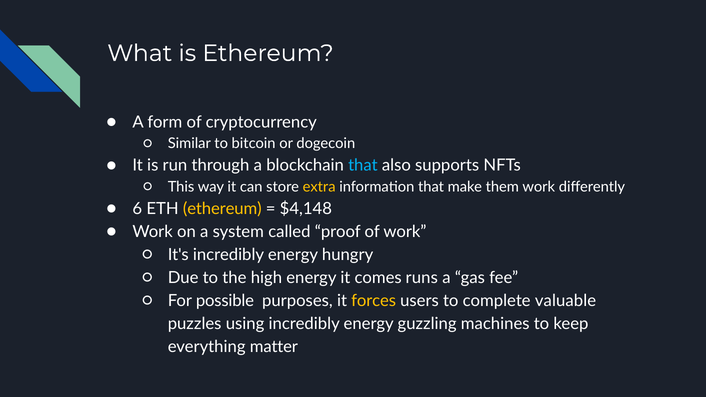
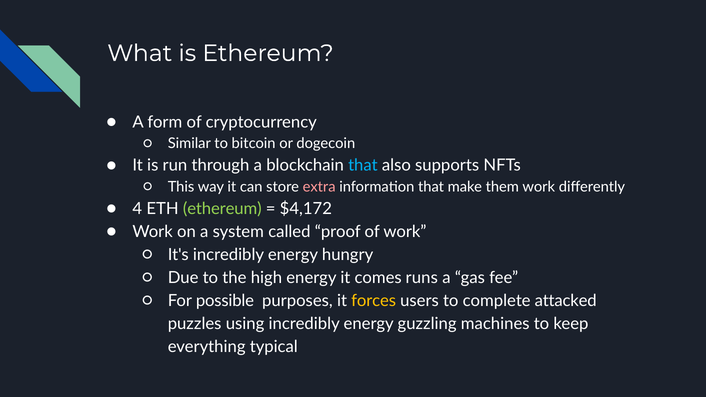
extra colour: yellow -> pink
6: 6 -> 4
ethereum at (222, 209) colour: yellow -> light green
$4,148: $4,148 -> $4,172
valuable: valuable -> attacked
matter: matter -> typical
